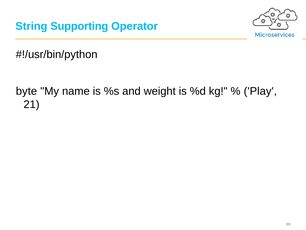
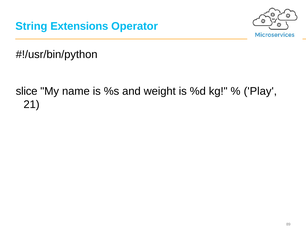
Supporting: Supporting -> Extensions
byte: byte -> slice
